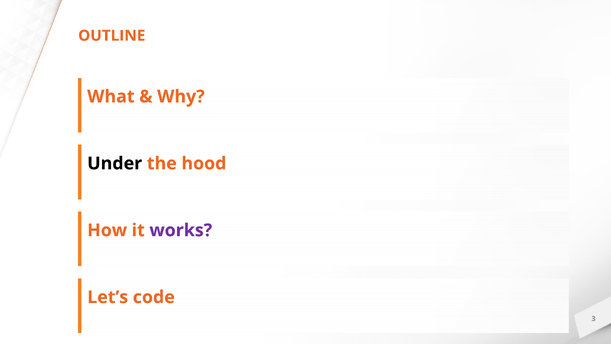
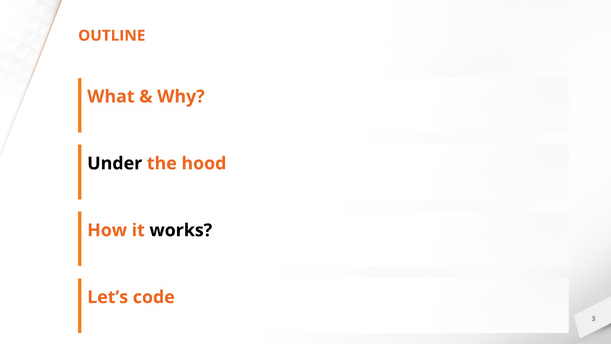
works colour: purple -> black
